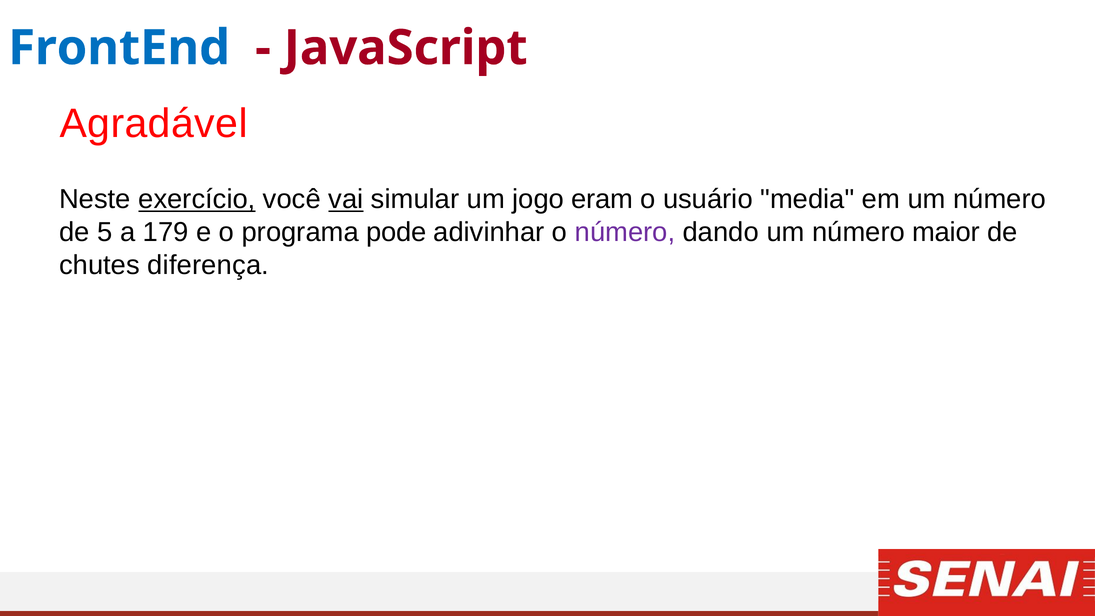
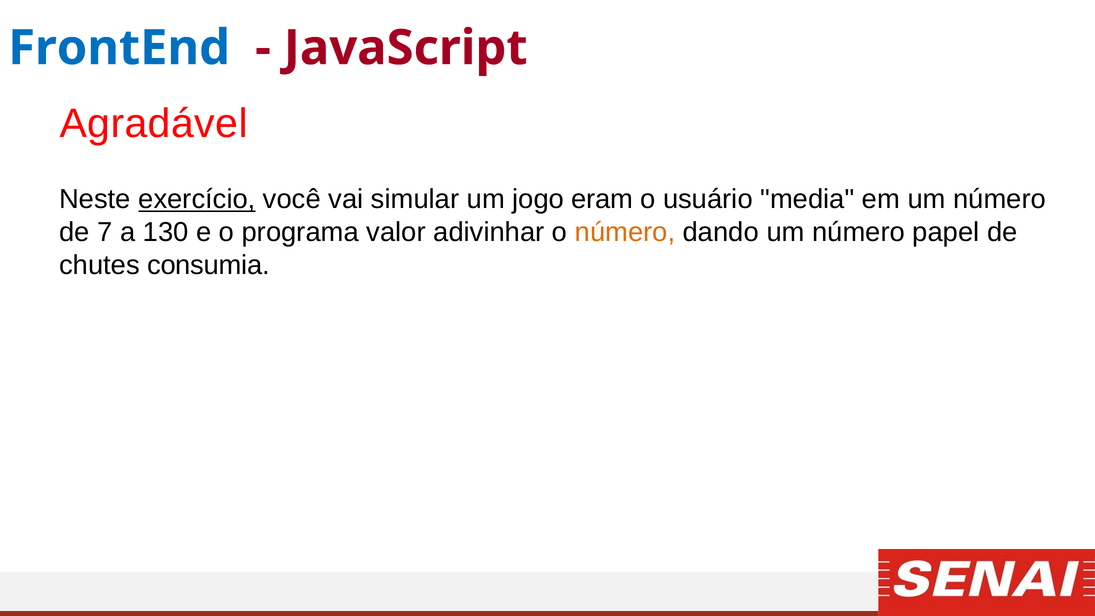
vai underline: present -> none
5: 5 -> 7
179: 179 -> 130
pode: pode -> valor
número at (625, 232) colour: purple -> orange
maior: maior -> papel
diferença: diferença -> consumia
